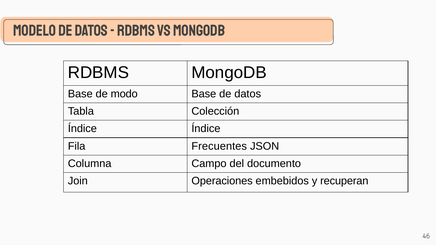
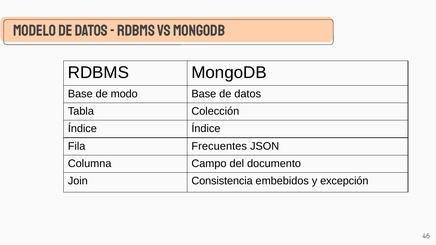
Operaciones: Operaciones -> Consistencia
recuperan: recuperan -> excepción
